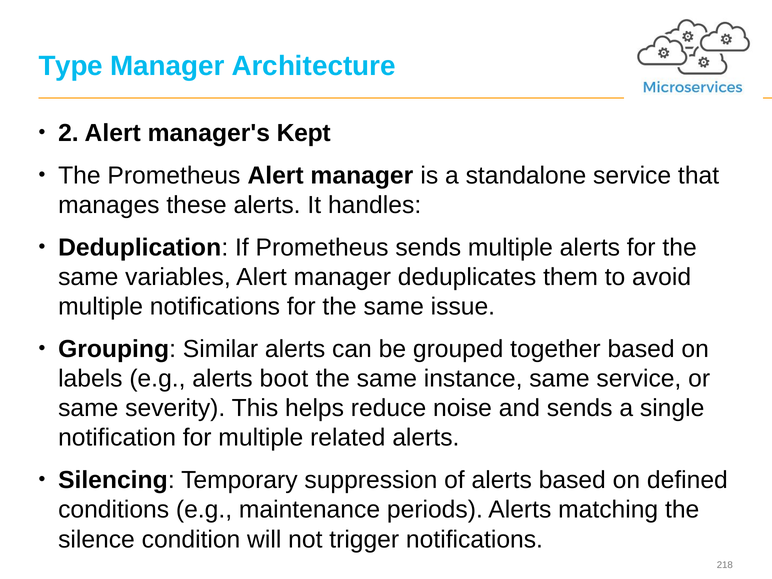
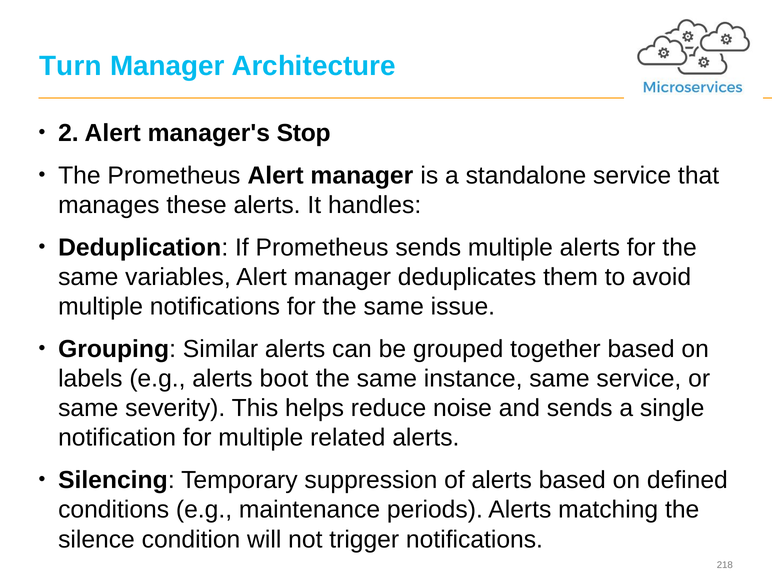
Type: Type -> Turn
Kept: Kept -> Stop
